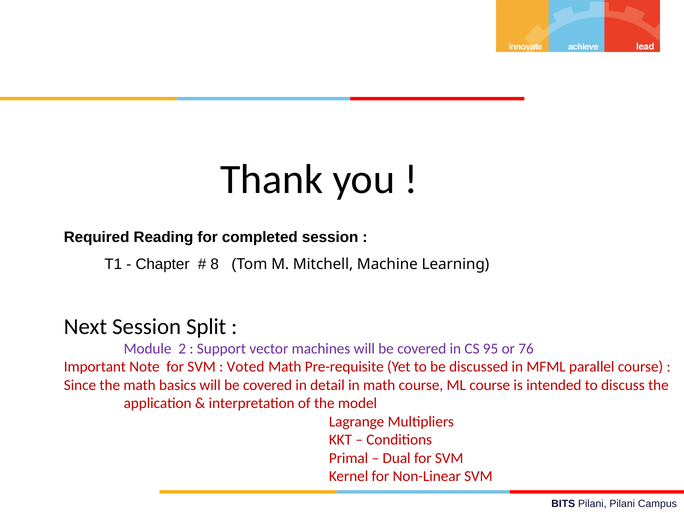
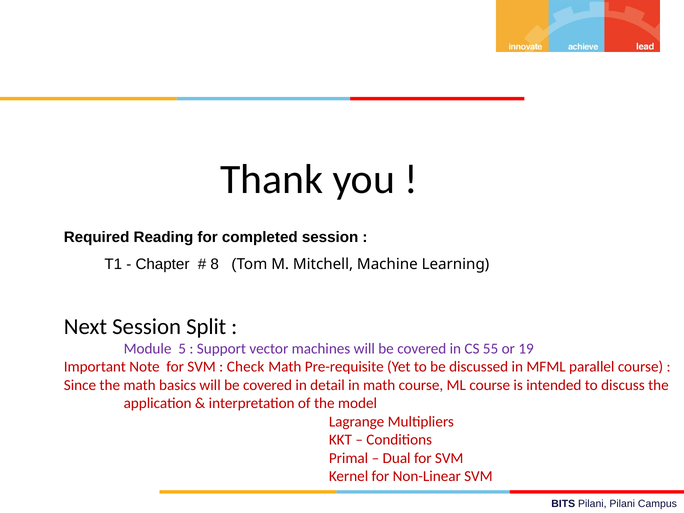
2: 2 -> 5
95: 95 -> 55
76: 76 -> 19
Voted: Voted -> Check
